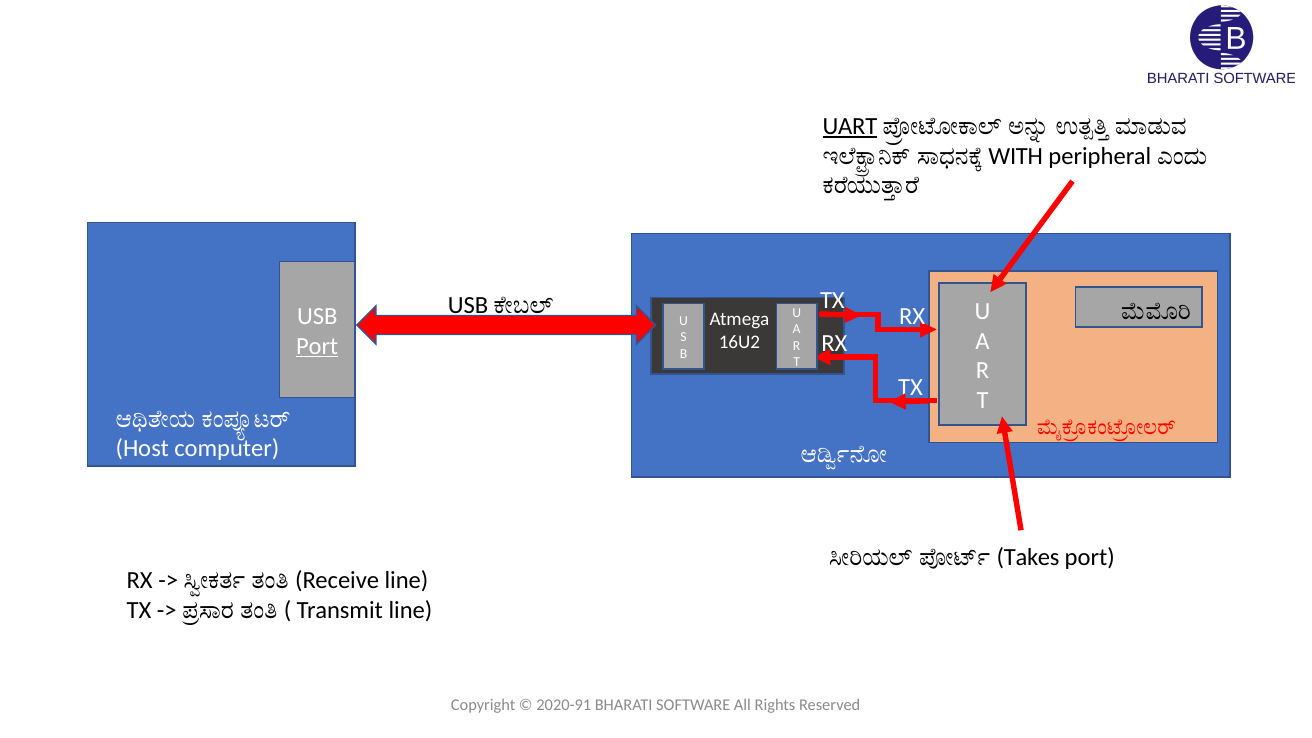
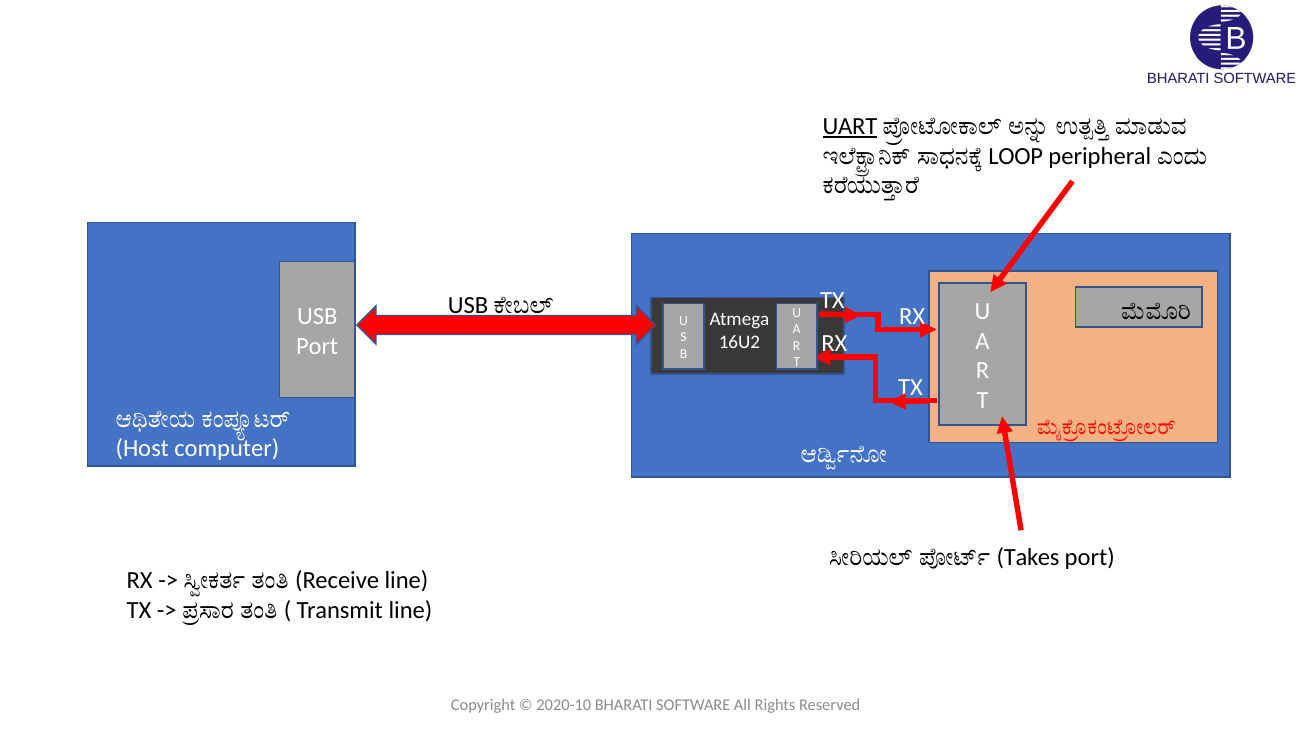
WITH: WITH -> LOOP
Port at (317, 346) underline: present -> none
2020-91: 2020-91 -> 2020-10
